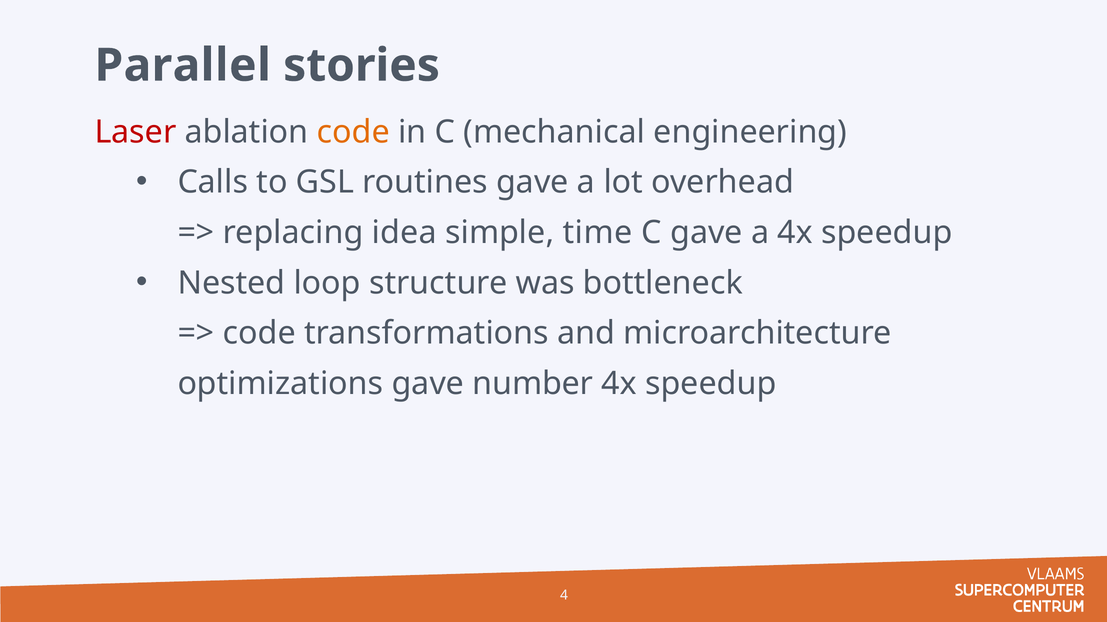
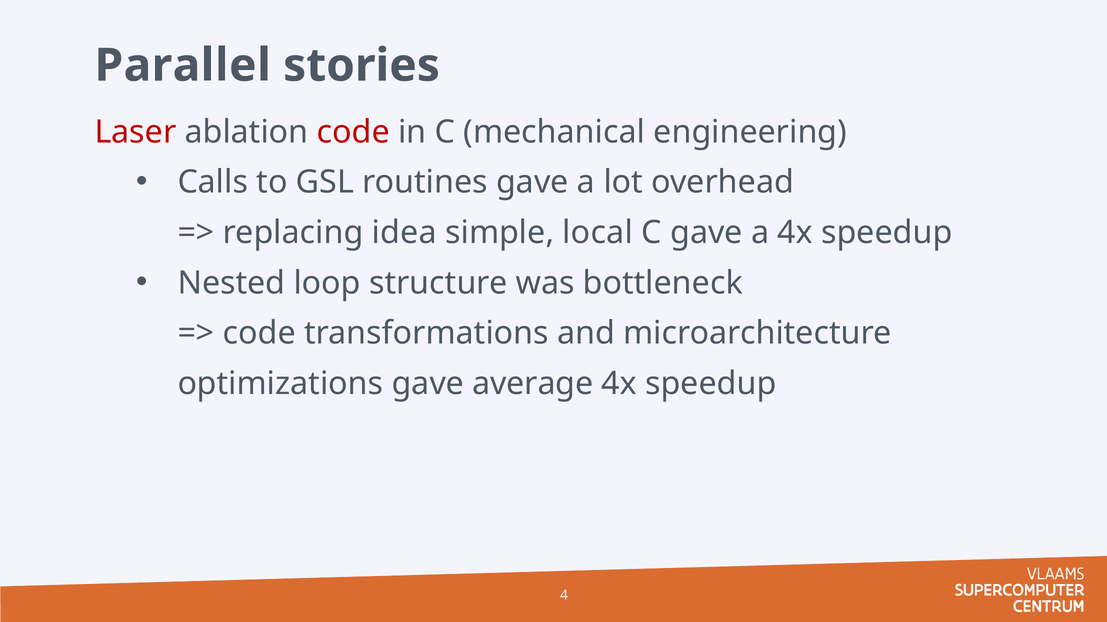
code at (353, 132) colour: orange -> red
time: time -> local
number: number -> average
